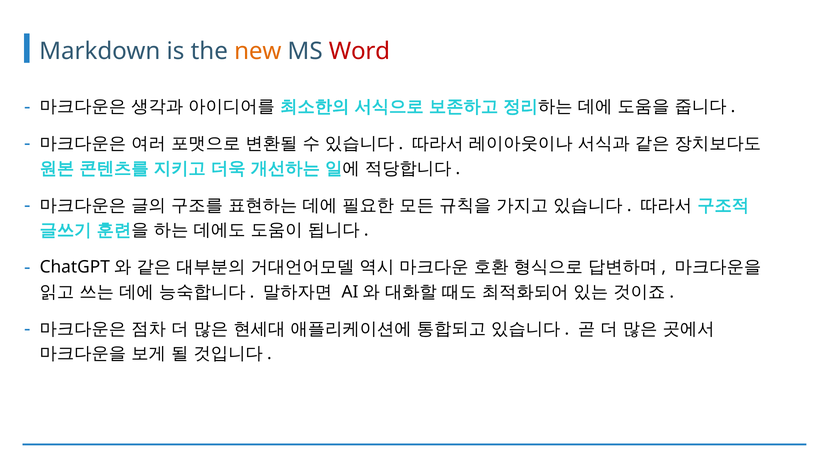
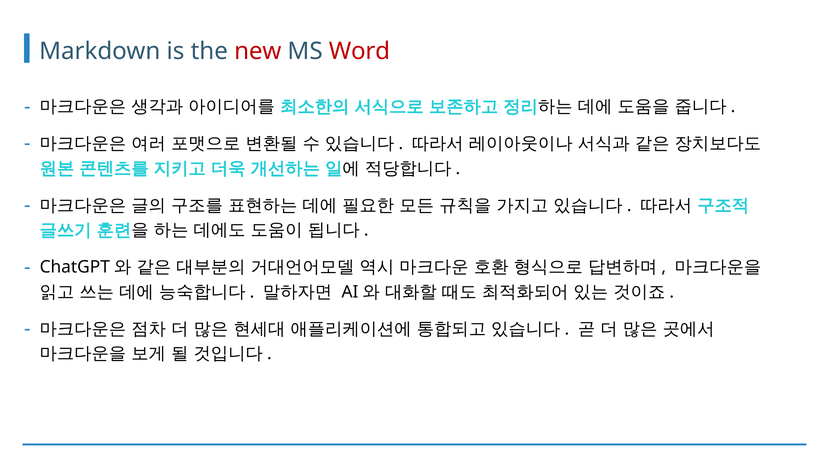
new colour: orange -> red
